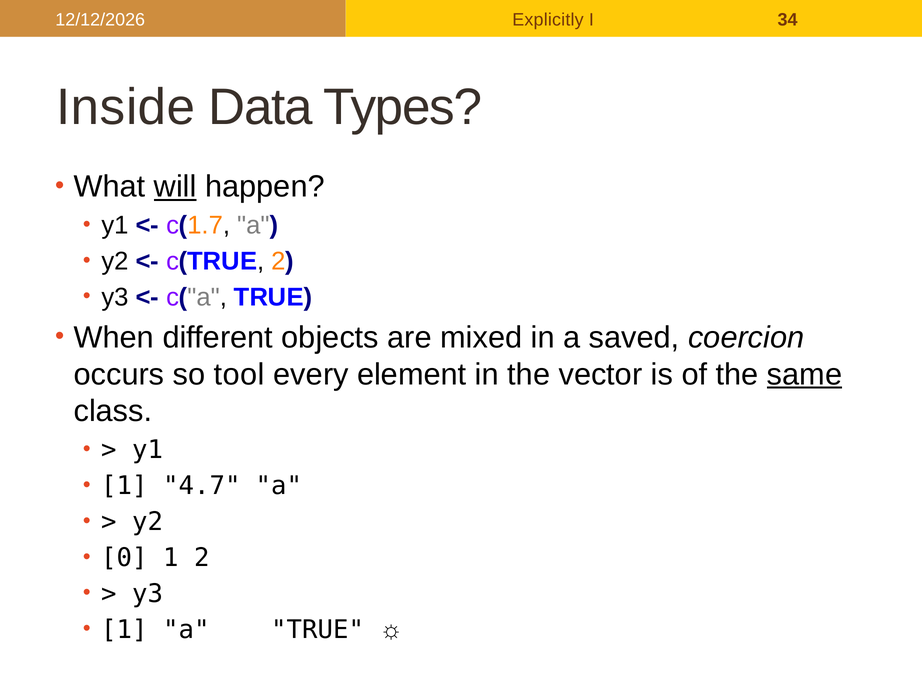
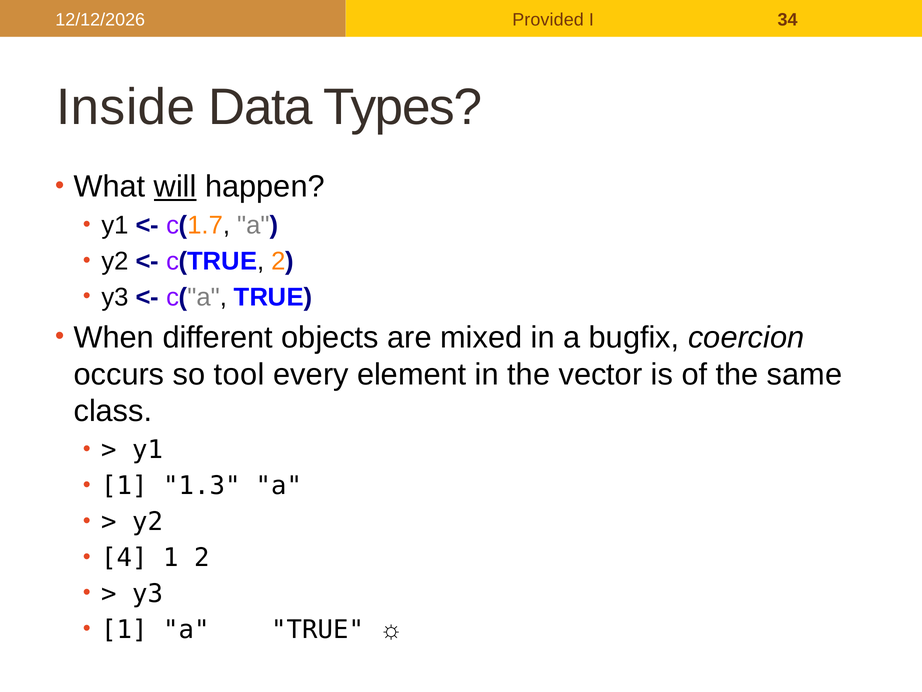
Explicitly: Explicitly -> Provided
saved: saved -> bugfix
same underline: present -> none
4.7: 4.7 -> 1.3
0: 0 -> 4
